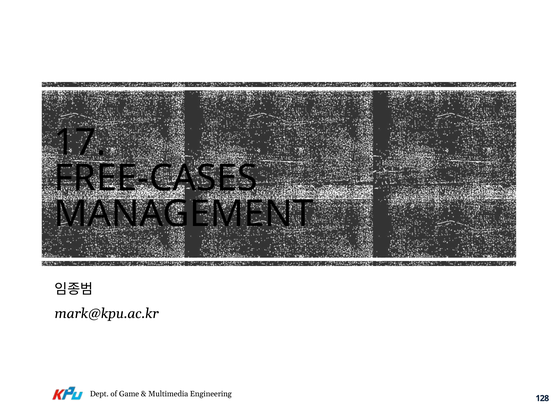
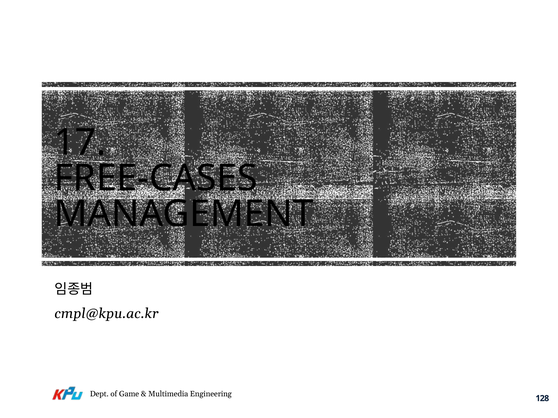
mark@kpu.ac.kr: mark@kpu.ac.kr -> cmpl@kpu.ac.kr
